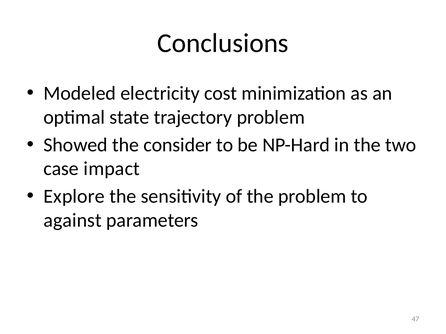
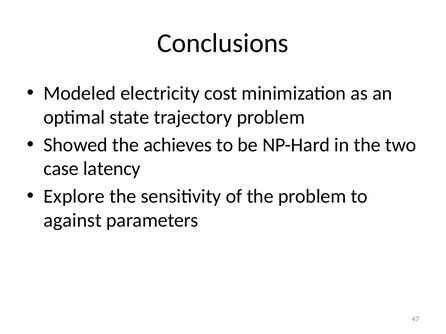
consider: consider -> achieves
impact: impact -> latency
